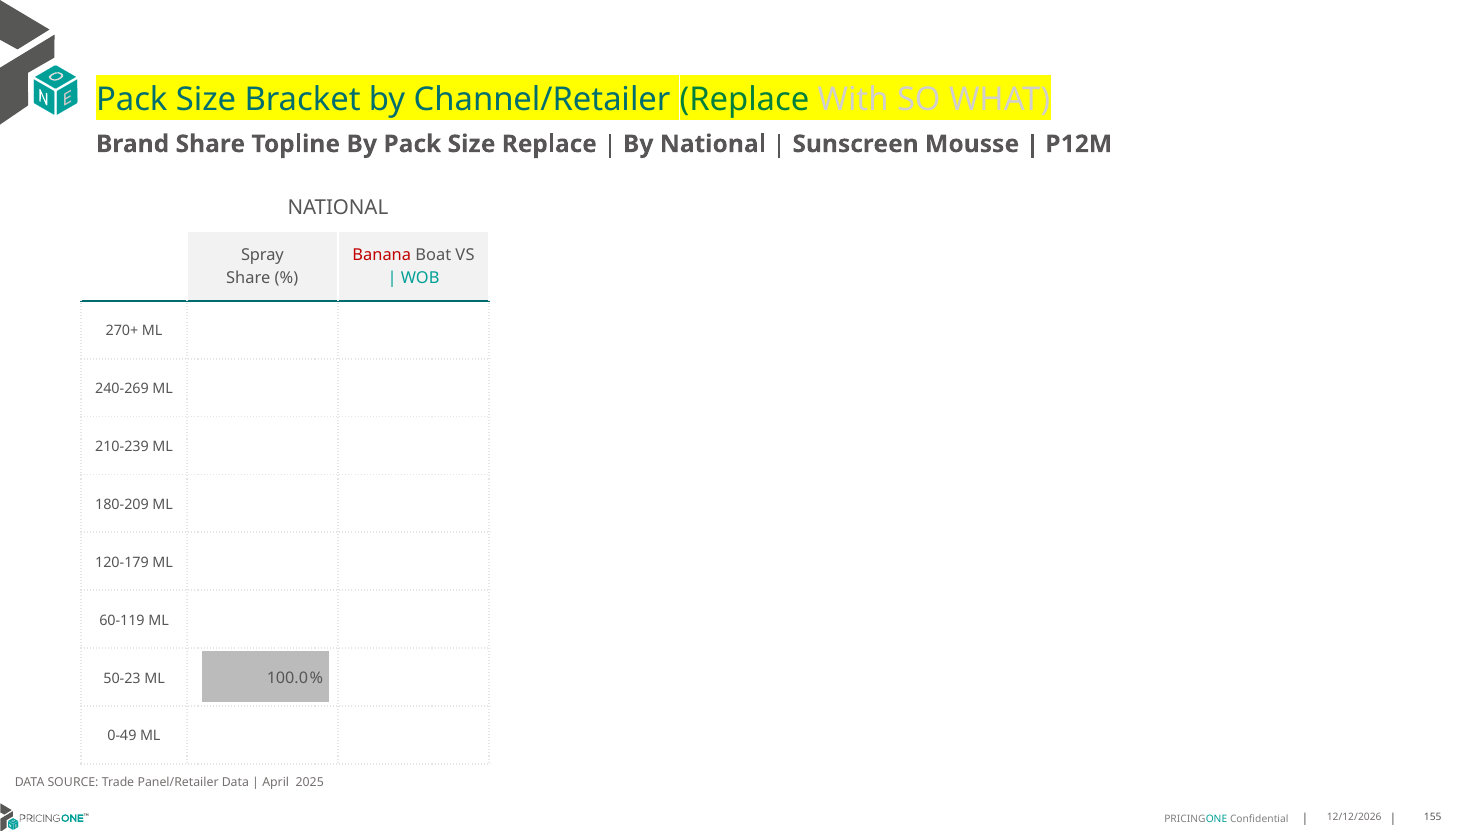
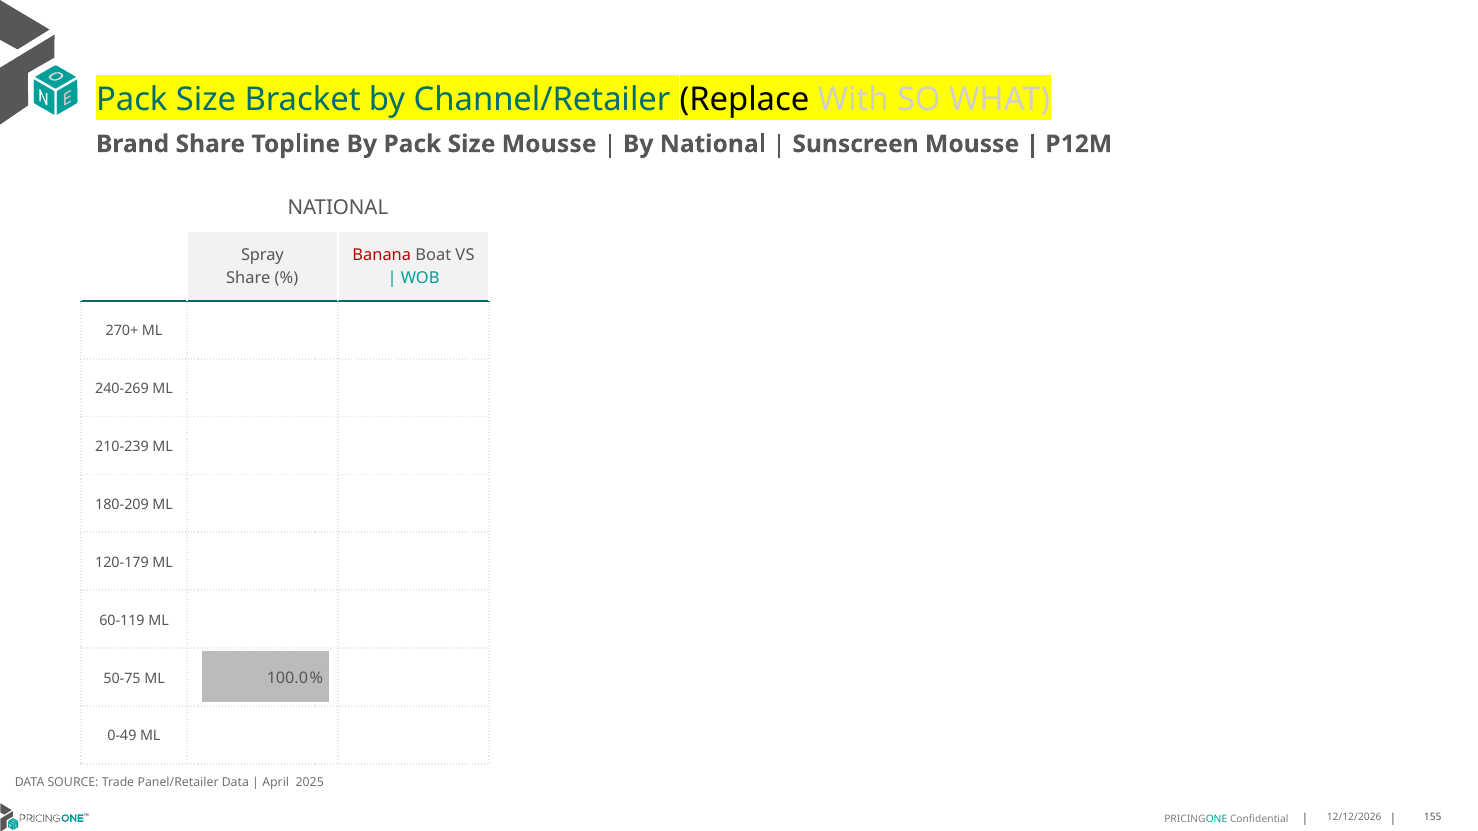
Replace at (744, 99) colour: green -> black
Size Replace: Replace -> Mousse
50-23: 50-23 -> 50-75
